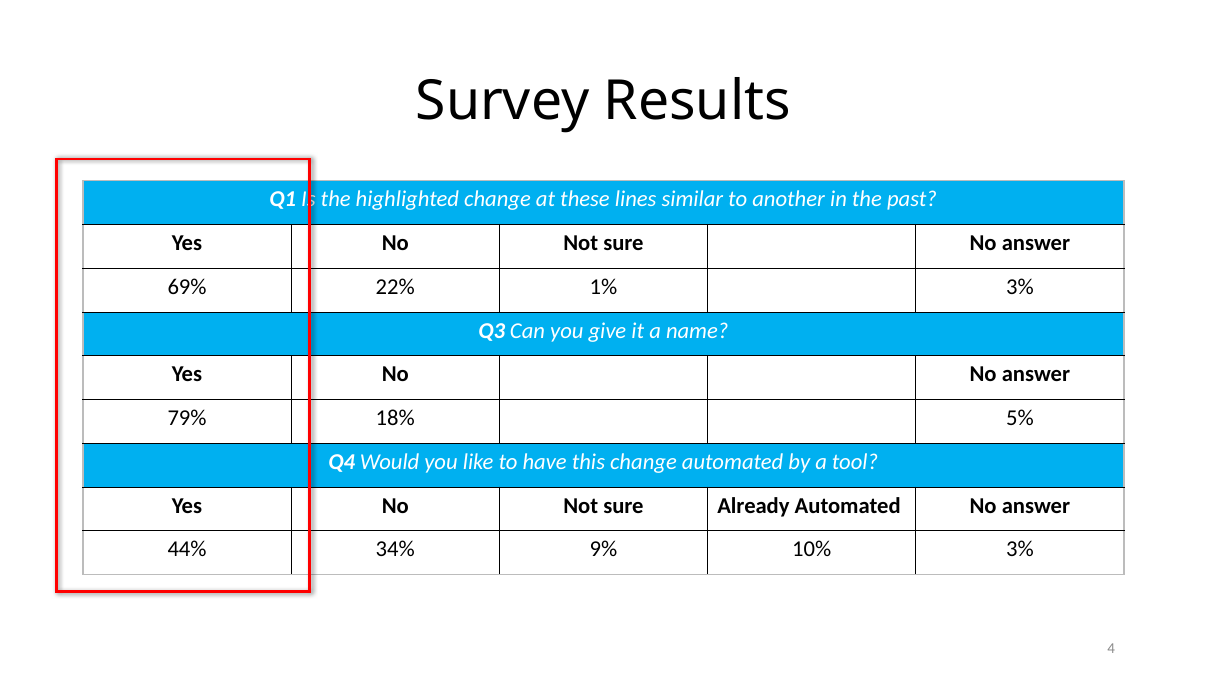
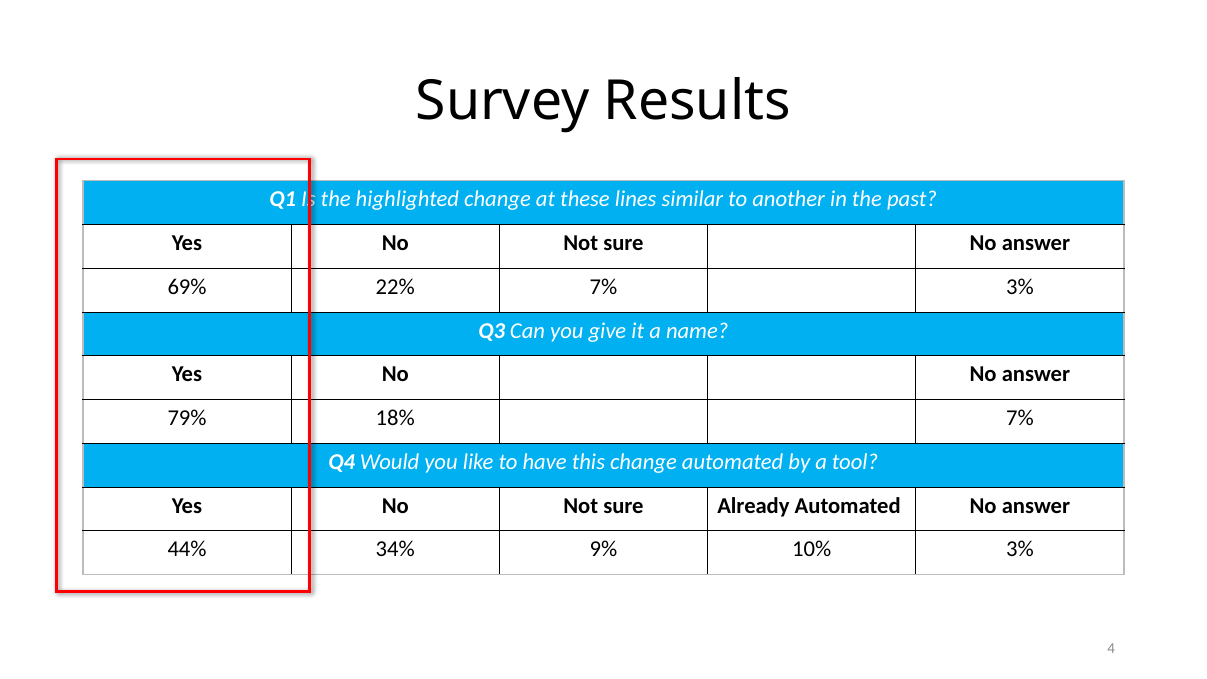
22% 1%: 1% -> 7%
18% 5%: 5% -> 7%
